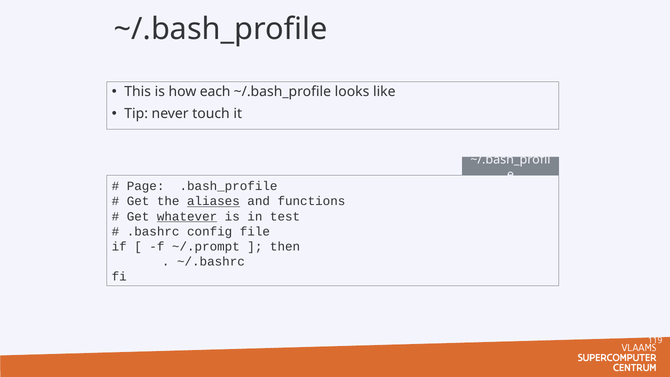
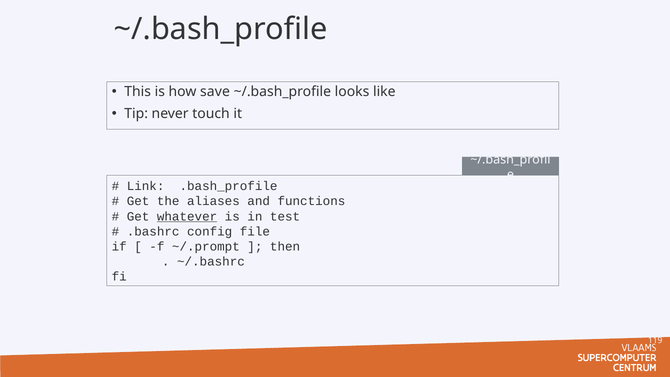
each: each -> save
Page: Page -> Link
aliases underline: present -> none
